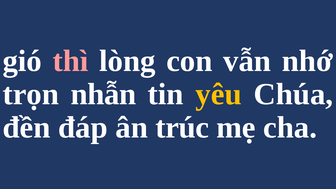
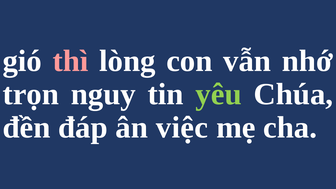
nhẫn: nhẫn -> nguy
yêu colour: yellow -> light green
trúc: trúc -> việc
